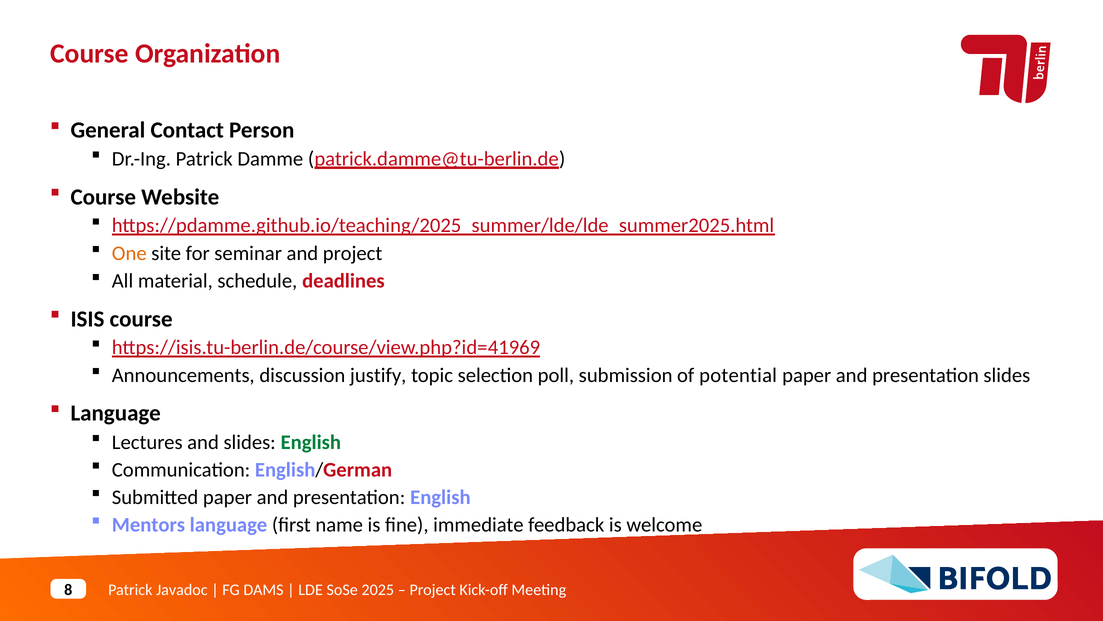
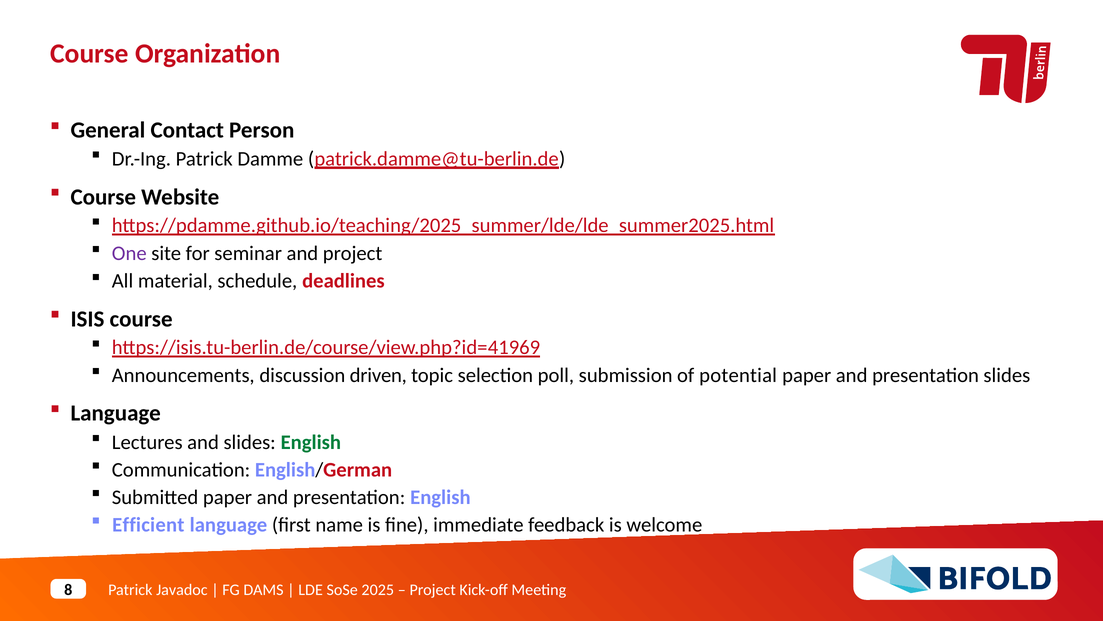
One colour: orange -> purple
justify: justify -> driven
Mentors: Mentors -> Efficient
